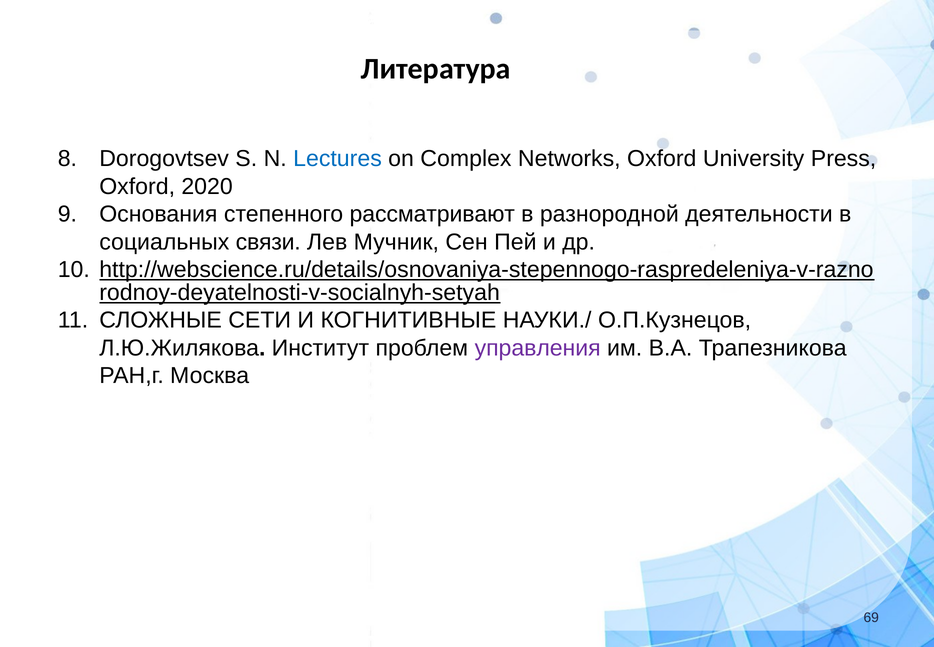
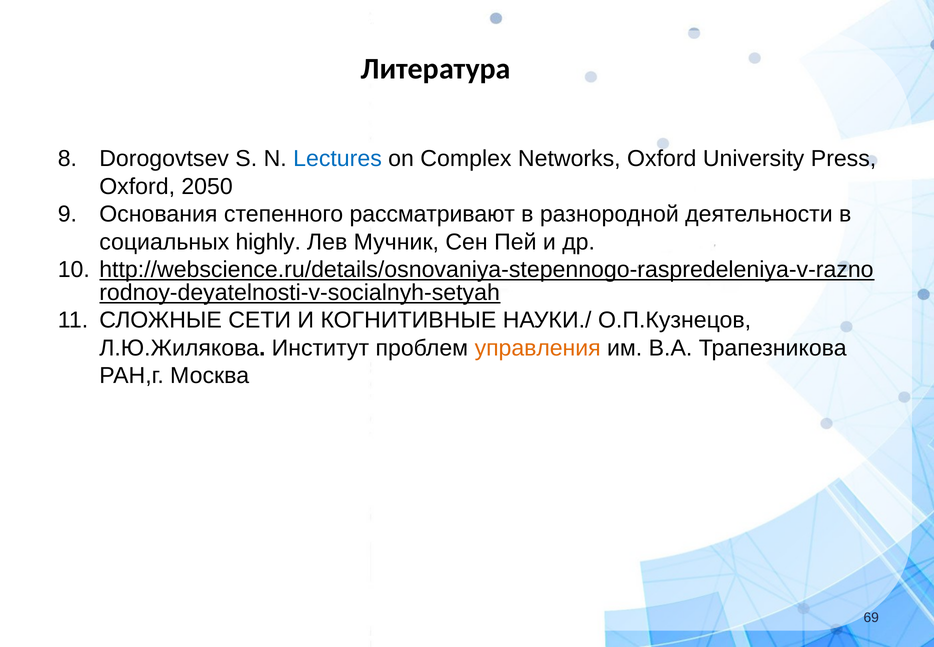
2020: 2020 -> 2050
связи: связи -> highly
управления colour: purple -> orange
